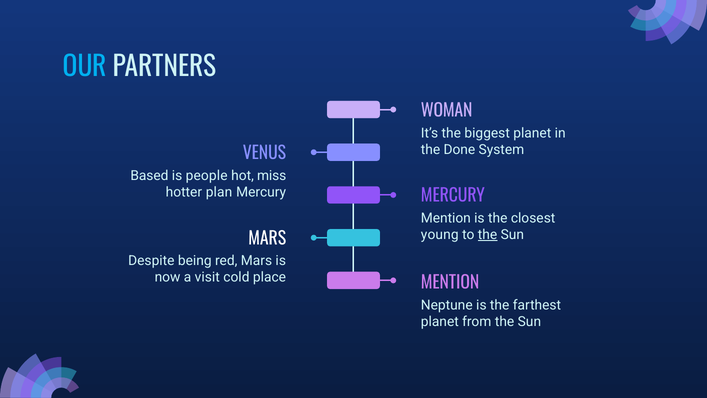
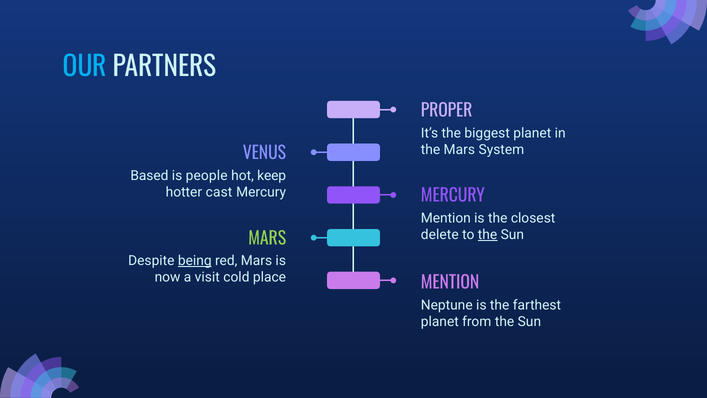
WOMAN: WOMAN -> PROPER
the Done: Done -> Mars
miss: miss -> keep
plan: plan -> cast
young: young -> delete
MARS at (267, 238) colour: white -> light green
being underline: none -> present
